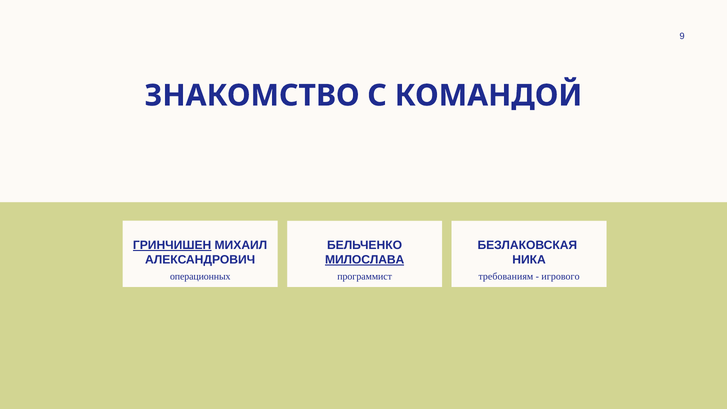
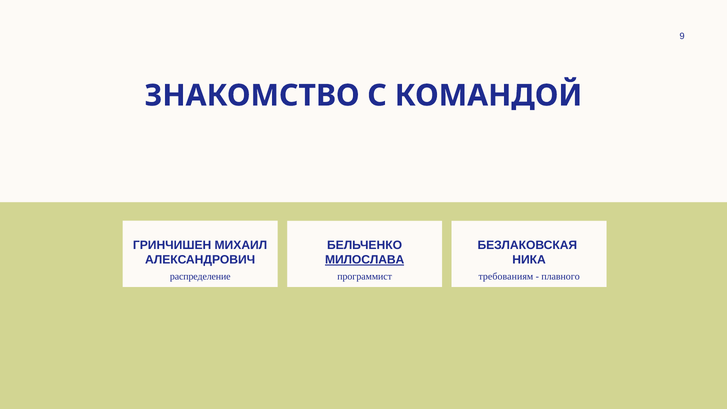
ГРИНЧИШЕН underline: present -> none
операционных: операционных -> распределение
игрового: игрового -> плавного
